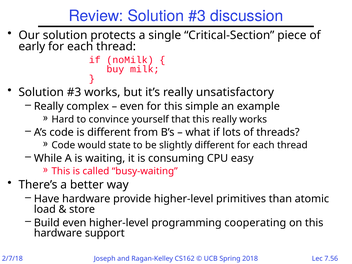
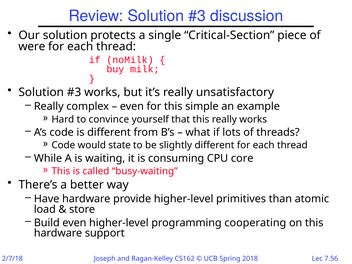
early: early -> were
easy: easy -> core
